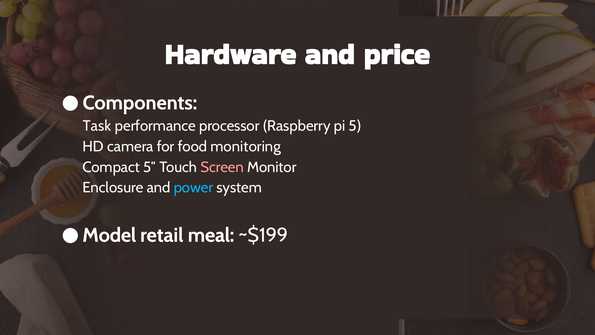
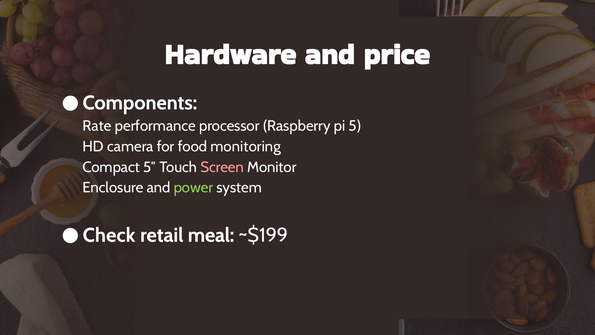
Task: Task -> Rate
power colour: light blue -> light green
Model: Model -> Check
